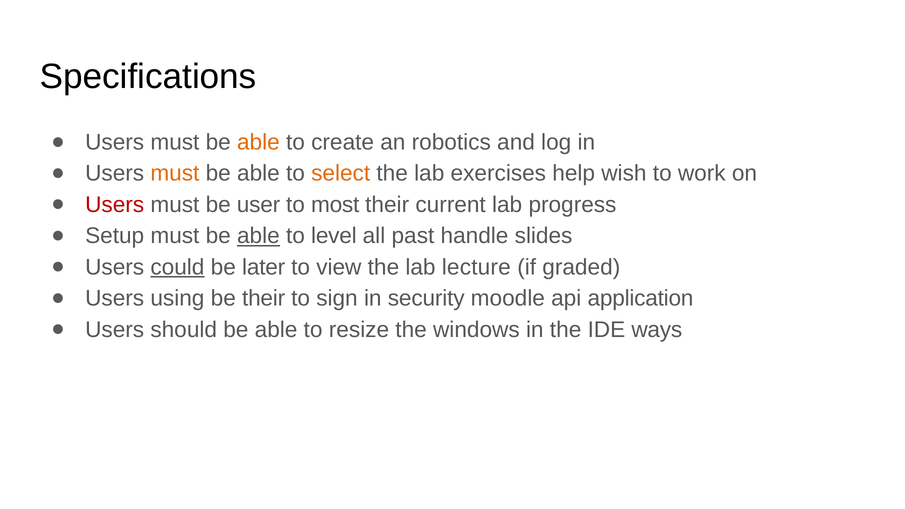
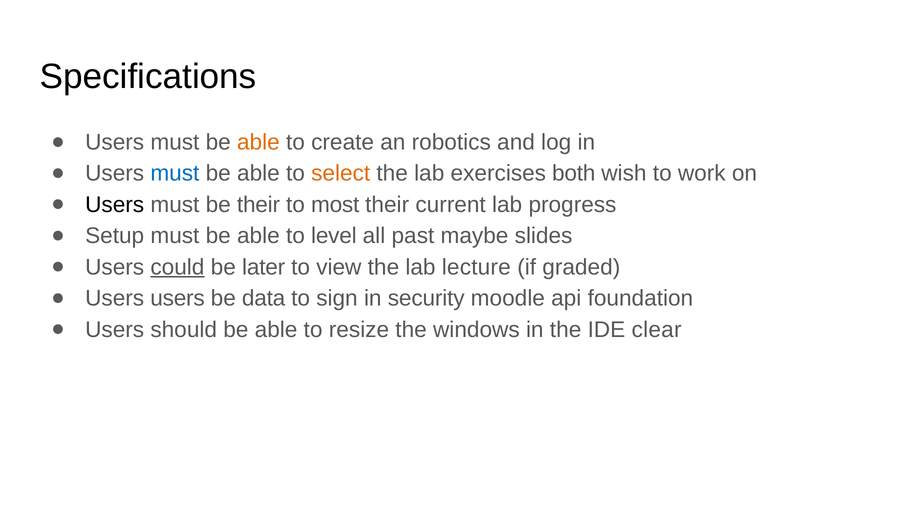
must at (175, 174) colour: orange -> blue
help: help -> both
Users at (115, 205) colour: red -> black
be user: user -> their
able at (258, 236) underline: present -> none
handle: handle -> maybe
Users using: using -> users
be their: their -> data
application: application -> foundation
ways: ways -> clear
